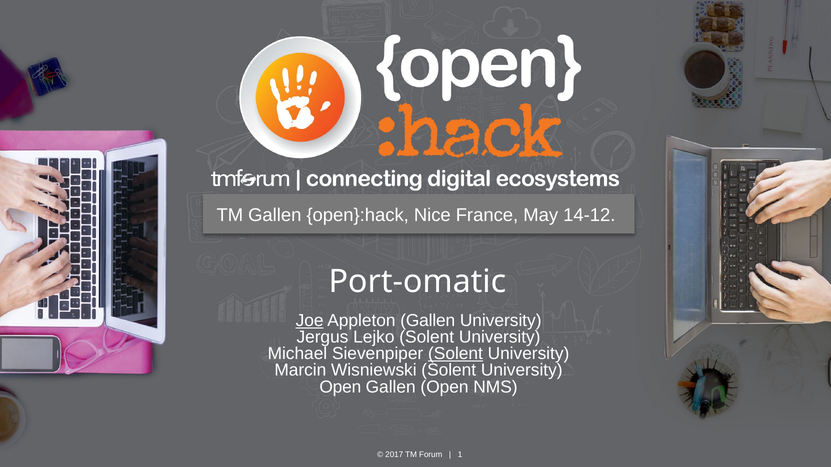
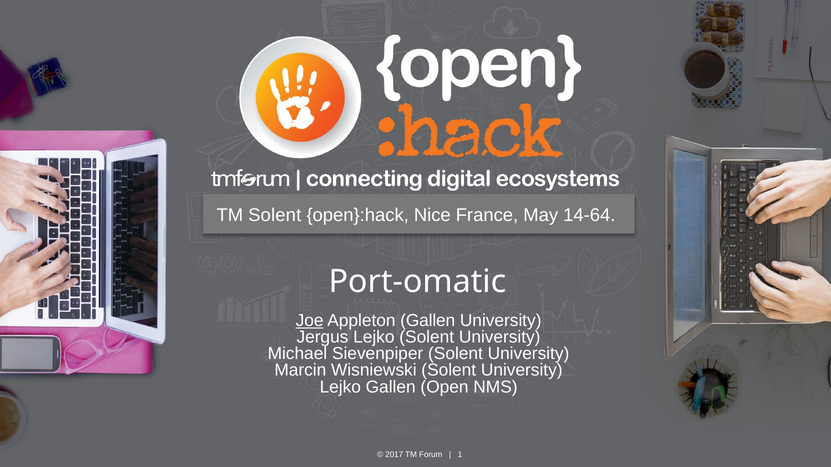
TM Gallen: Gallen -> Solent
14-12: 14-12 -> 14-64
Solent at (455, 354) underline: present -> none
Open at (340, 387): Open -> Lejko
